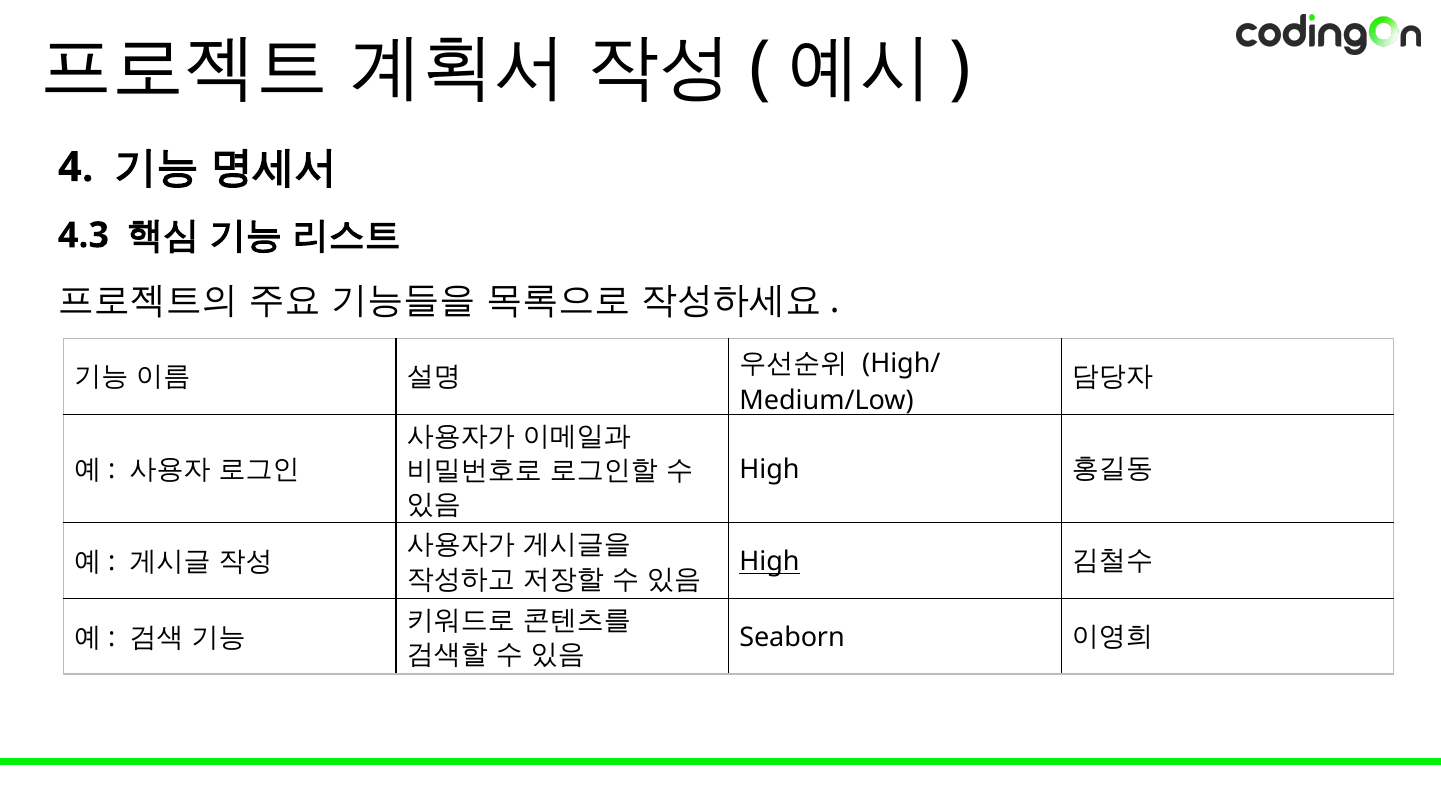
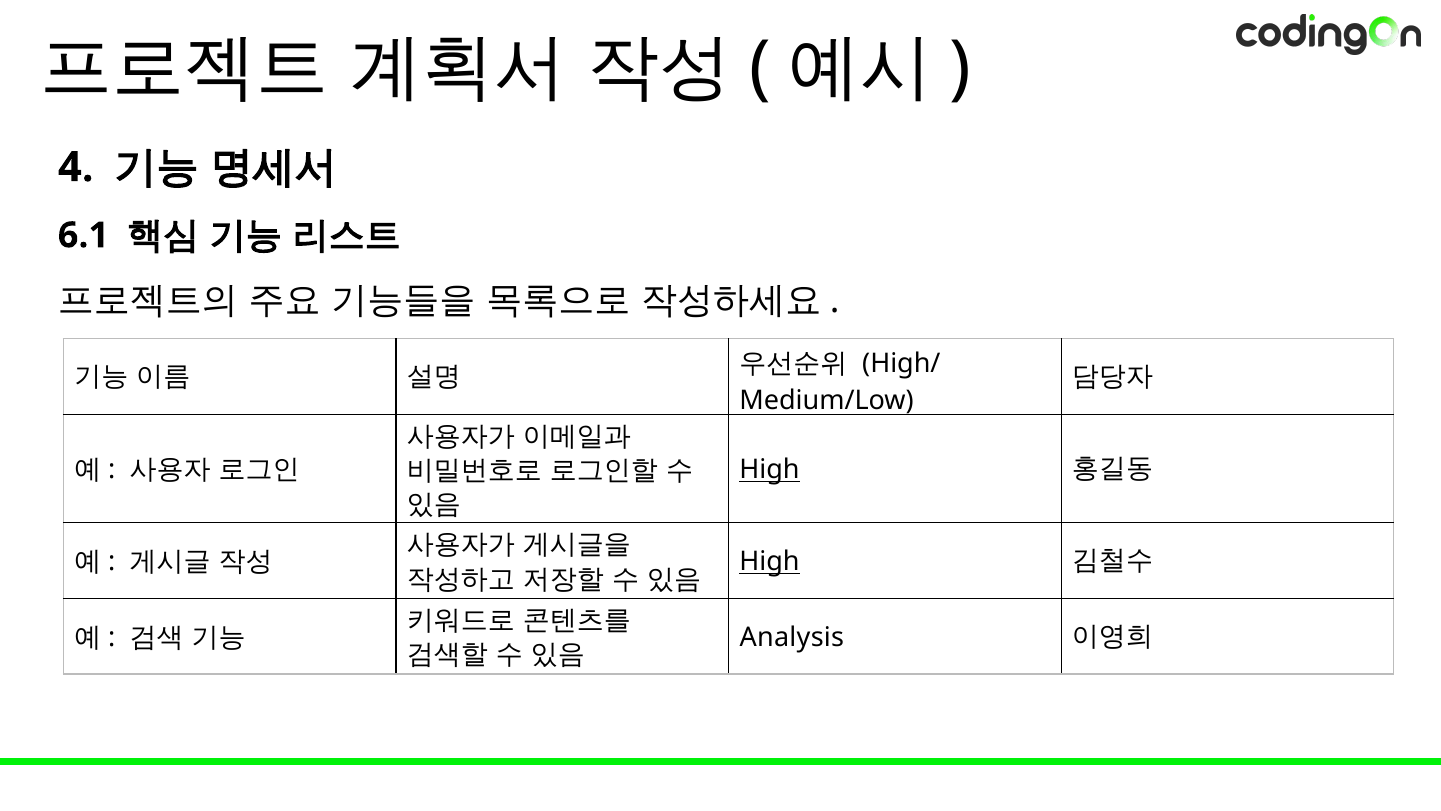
4.3: 4.3 -> 6.1
High at (770, 470) underline: none -> present
Seaborn: Seaborn -> Analysis
